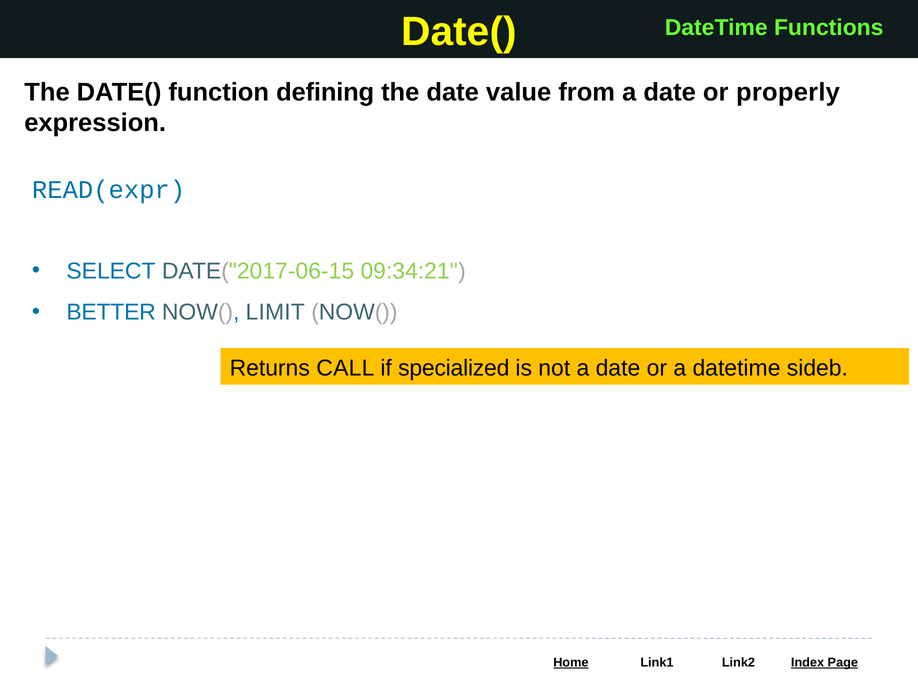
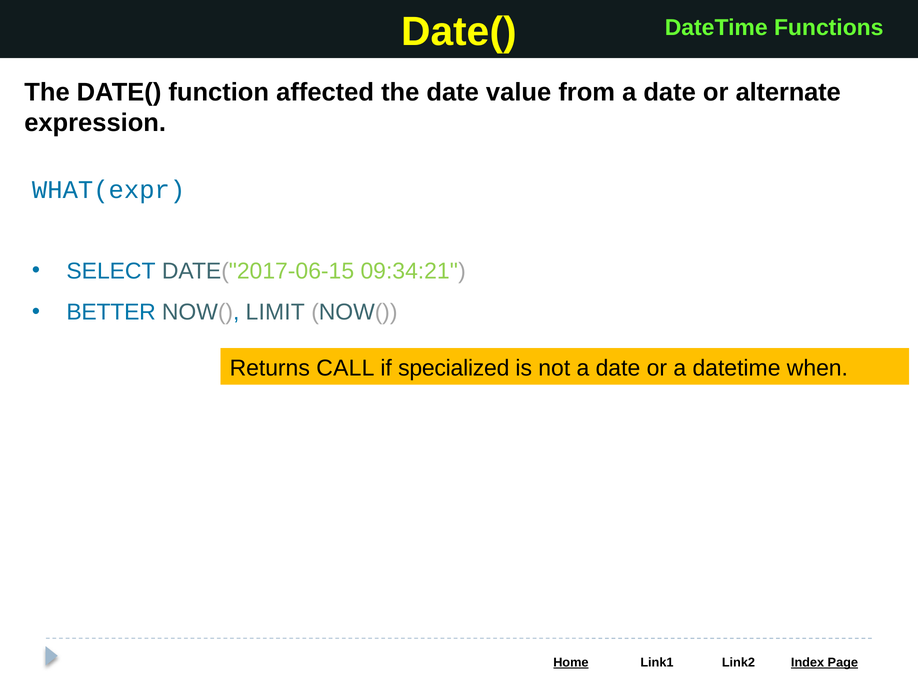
defining: defining -> affected
properly: properly -> alternate
READ(expr: READ(expr -> WHAT(expr
sideb: sideb -> when
